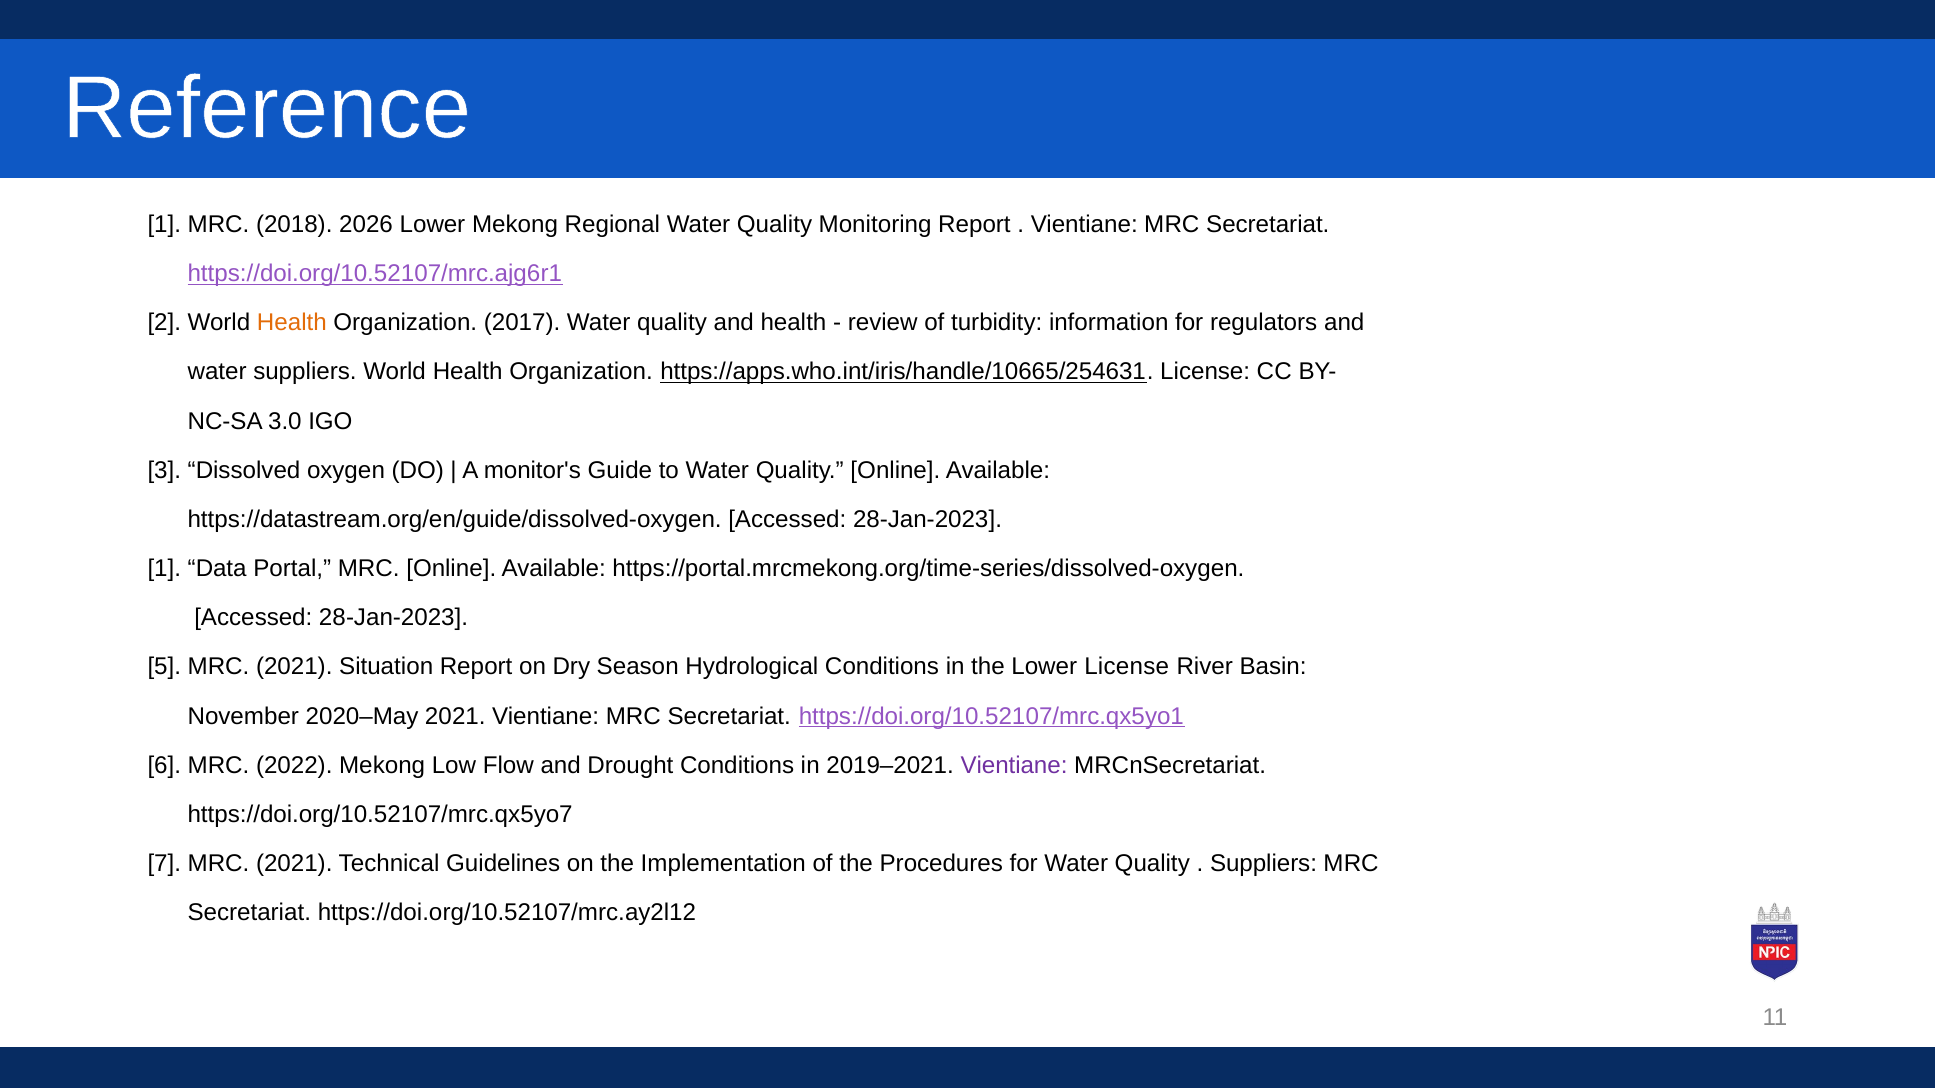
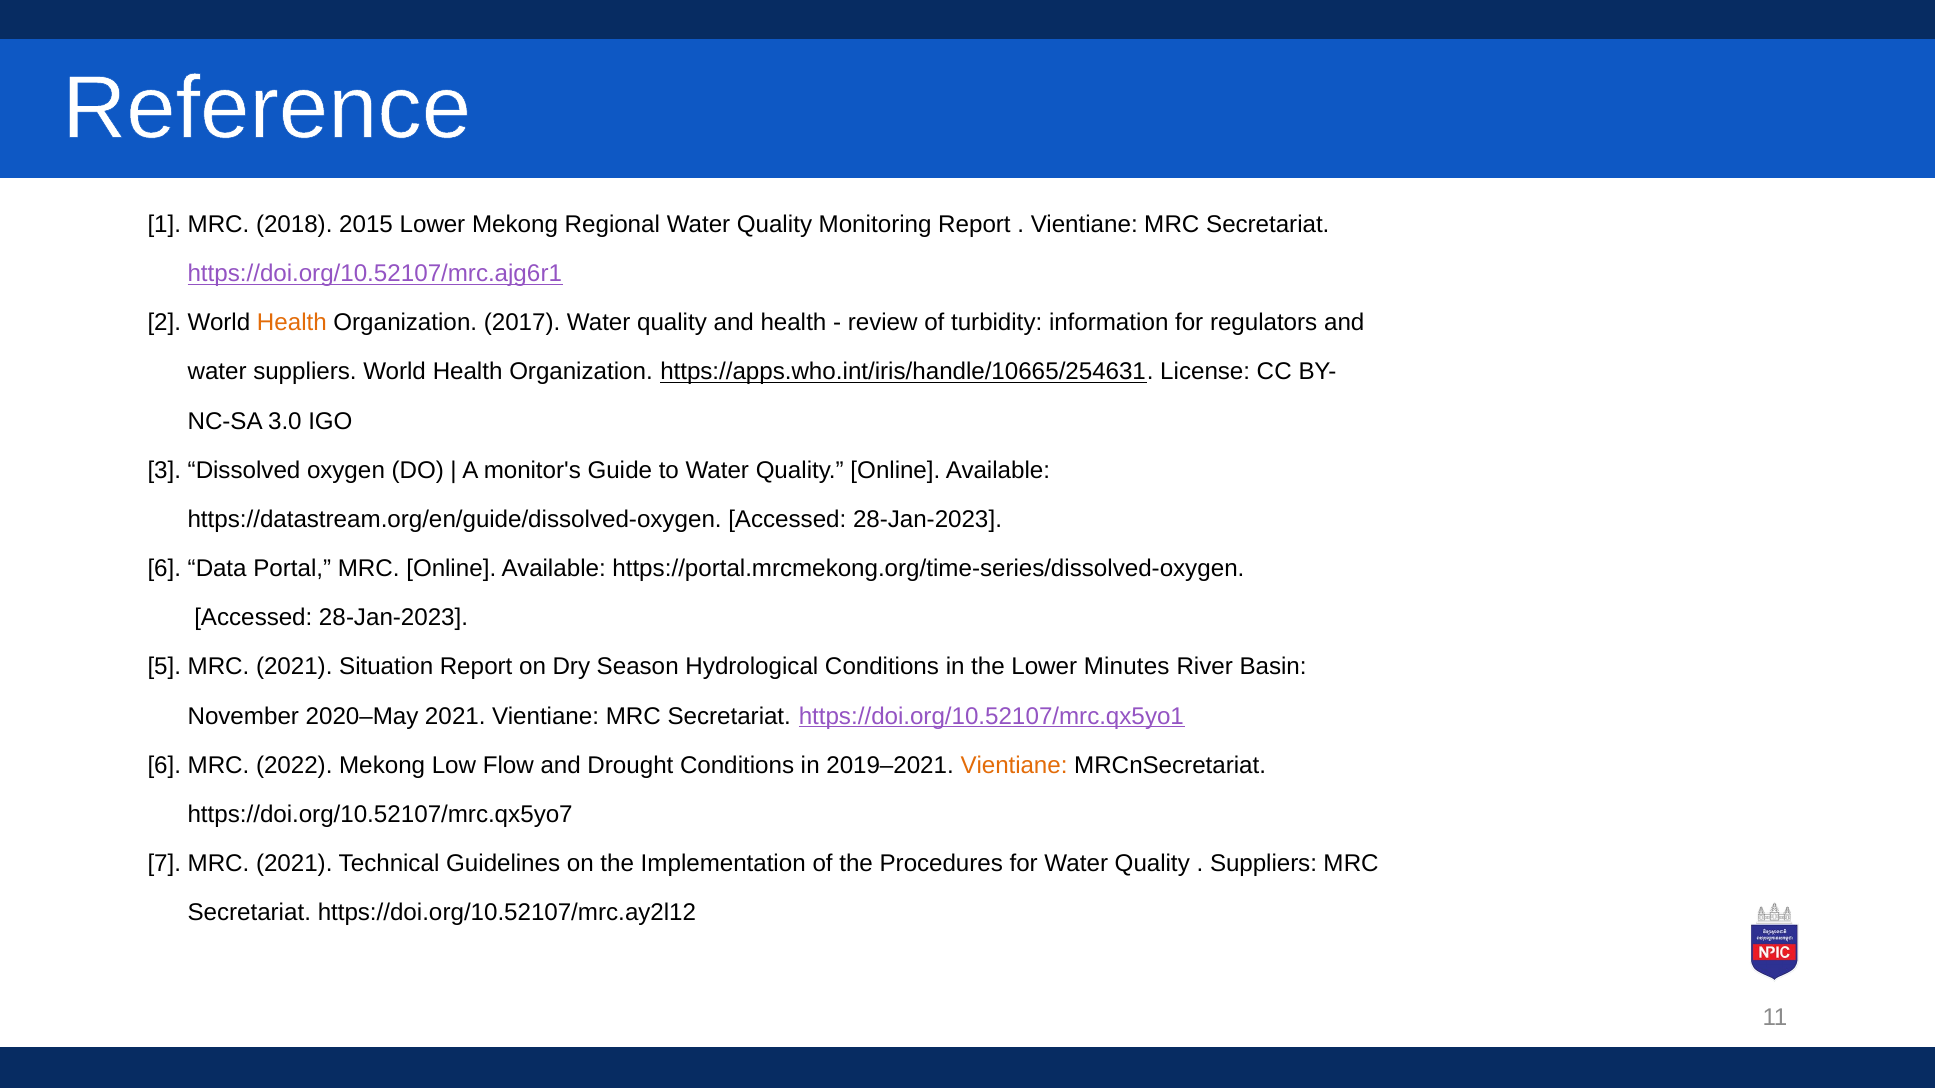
2026: 2026 -> 2015
1 at (164, 569): 1 -> 6
Lower License: License -> Minutes
Vientiane at (1014, 766) colour: purple -> orange
